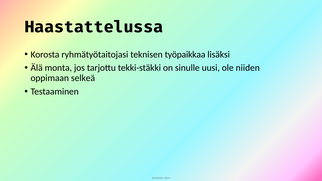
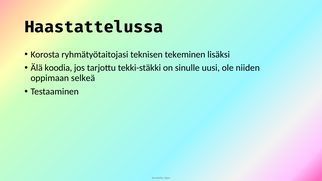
työpaikkaa: työpaikkaa -> tekeminen
monta: monta -> koodia
